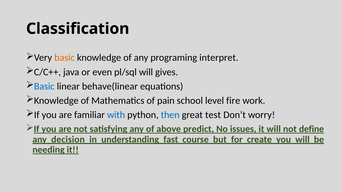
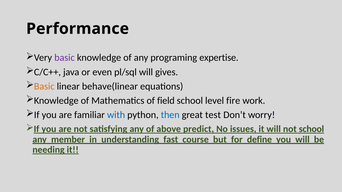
Classification: Classification -> Performance
basic at (65, 58) colour: orange -> purple
interpret: interpret -> expertise
Basic at (44, 86) colour: blue -> orange
pain: pain -> field
not define: define -> school
decision: decision -> member
create: create -> define
